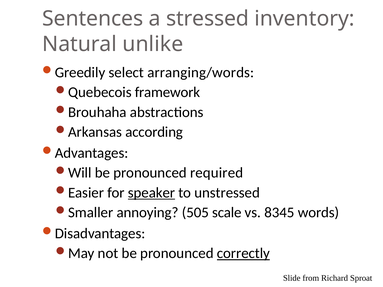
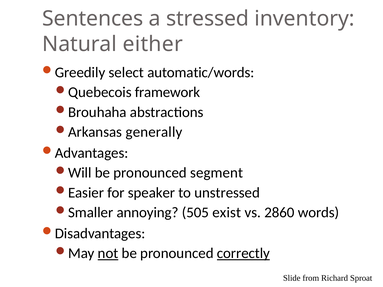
unlike: unlike -> either
arranging/words: arranging/words -> automatic/words
according: according -> generally
required: required -> segment
speaker underline: present -> none
scale: scale -> exist
8345: 8345 -> 2860
not underline: none -> present
